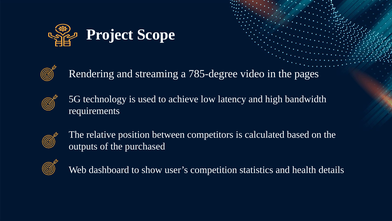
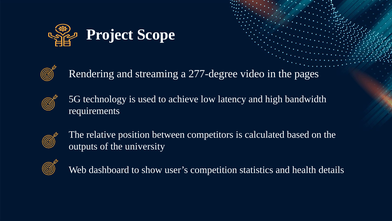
785-degree: 785-degree -> 277-degree
purchased: purchased -> university
